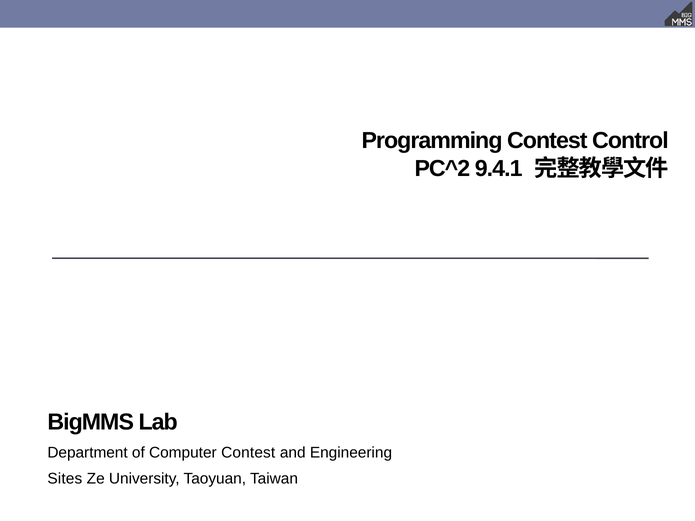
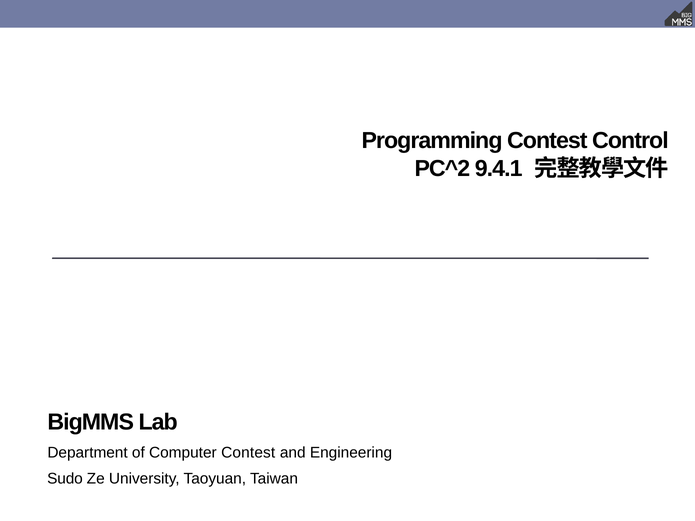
Sites: Sites -> Sudo
